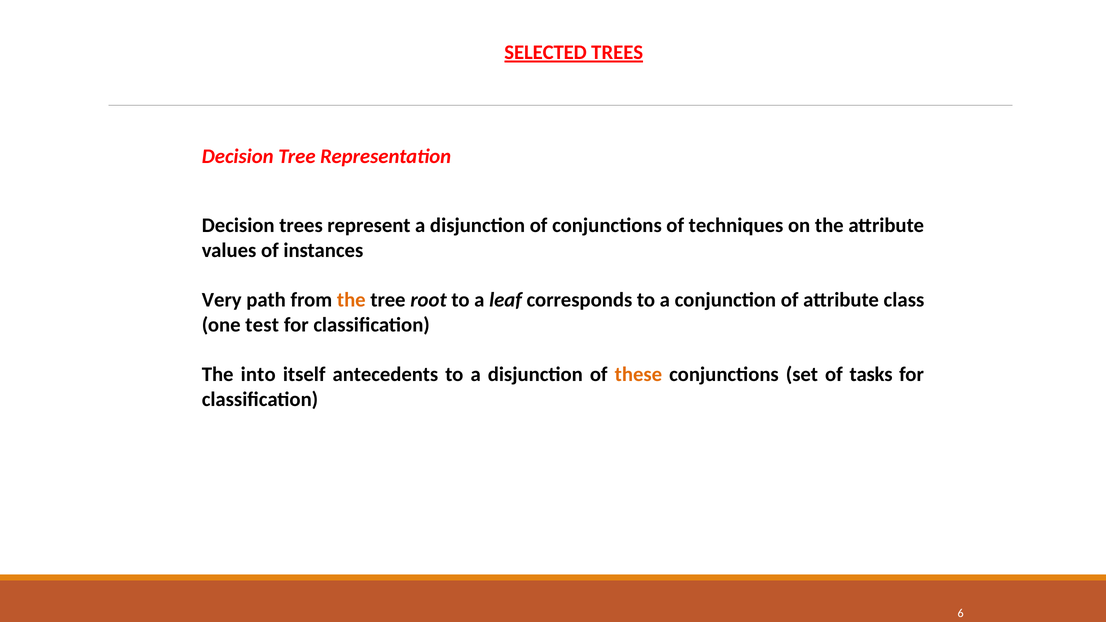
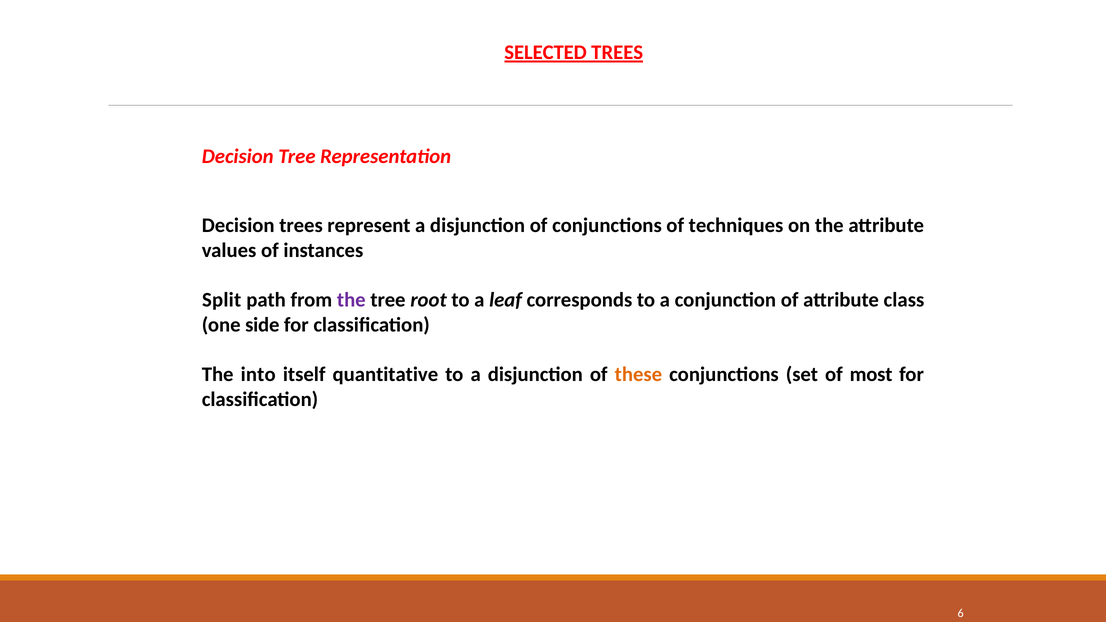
Very: Very -> Split
the at (351, 300) colour: orange -> purple
test: test -> side
antecedents: antecedents -> quantitative
tasks: tasks -> most
